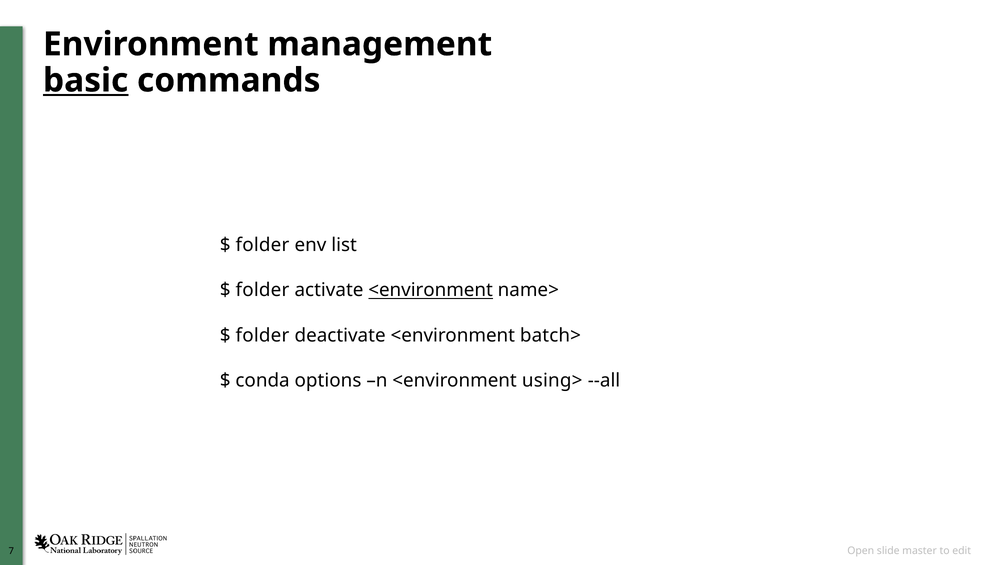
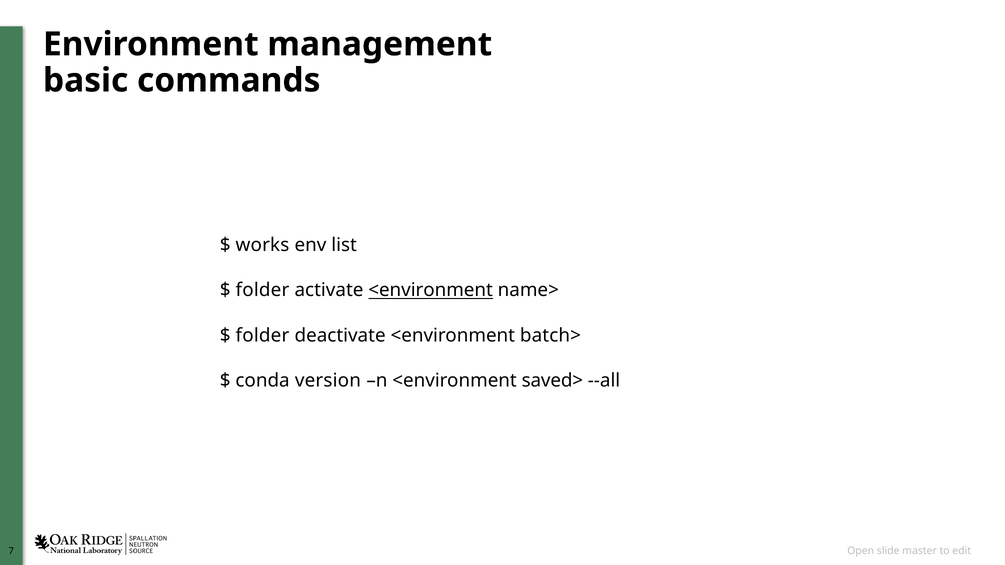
basic underline: present -> none
folder at (262, 245): folder -> works
options: options -> version
using>: using> -> saved>
